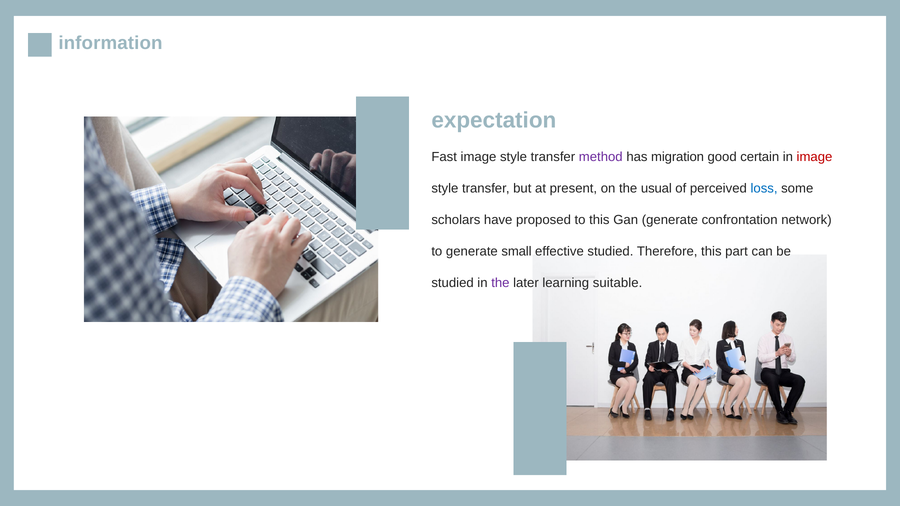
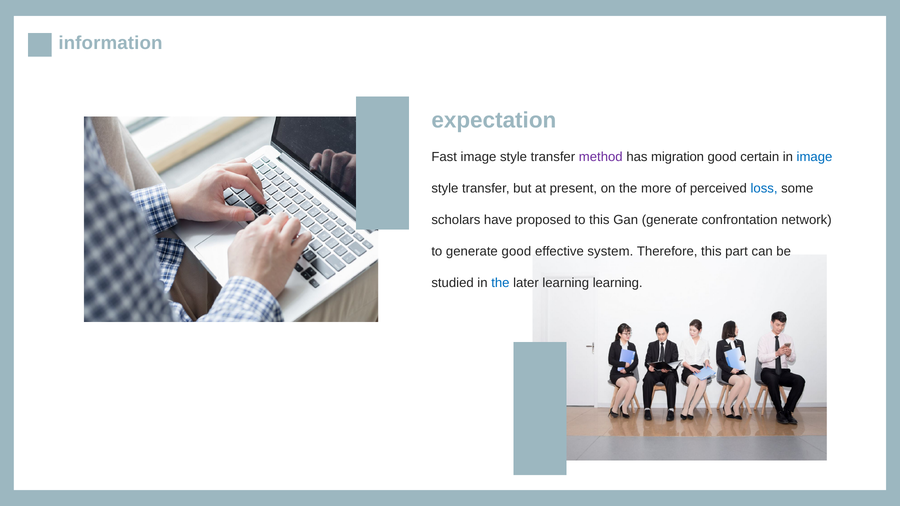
image at (814, 157) colour: red -> blue
usual: usual -> more
generate small: small -> good
effective studied: studied -> system
the at (500, 283) colour: purple -> blue
learning suitable: suitable -> learning
